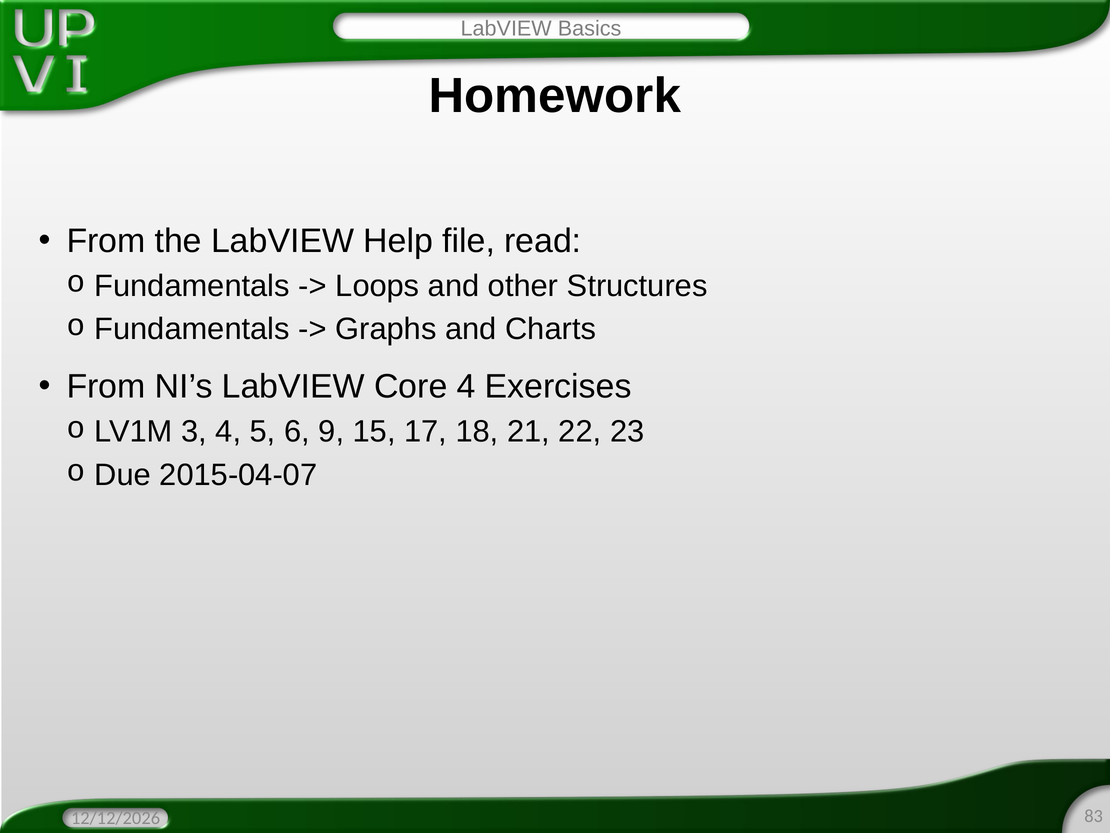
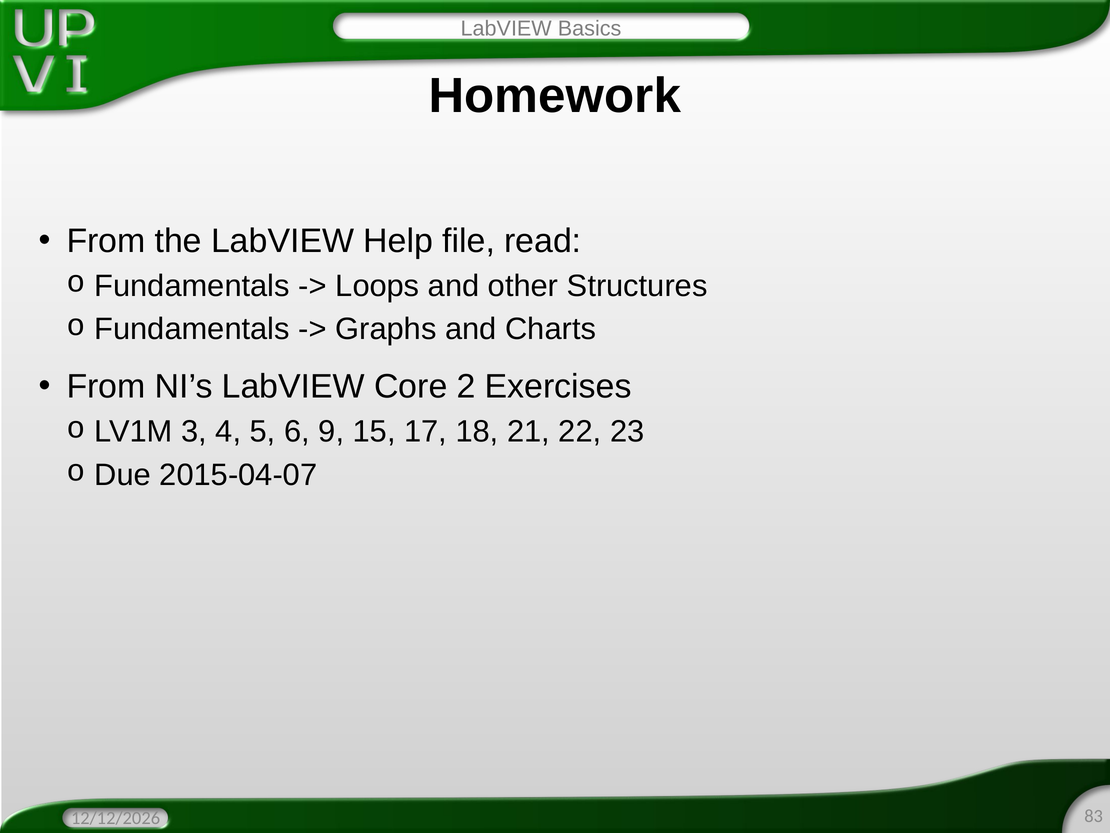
Core 4: 4 -> 2
